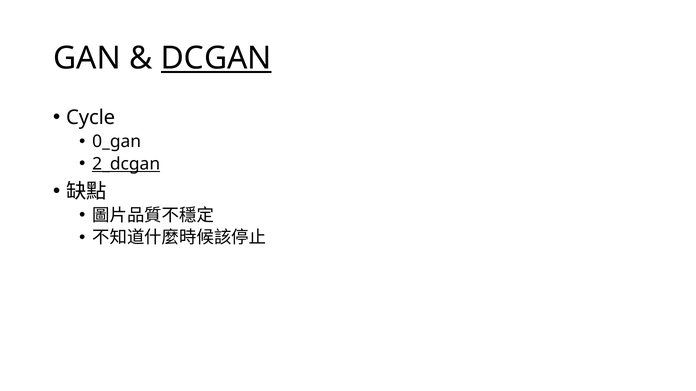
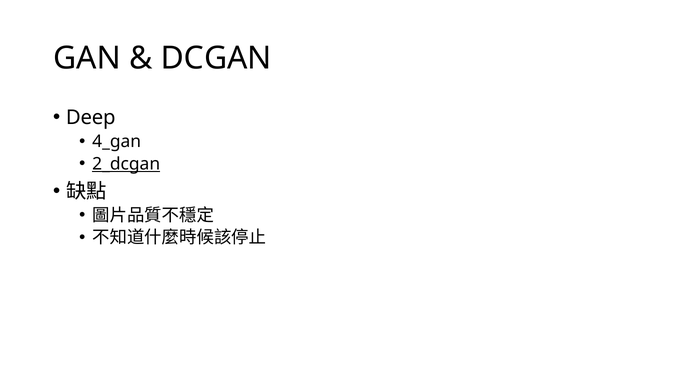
DCGAN underline: present -> none
Cycle: Cycle -> Deep
0_gan: 0_gan -> 4_gan
